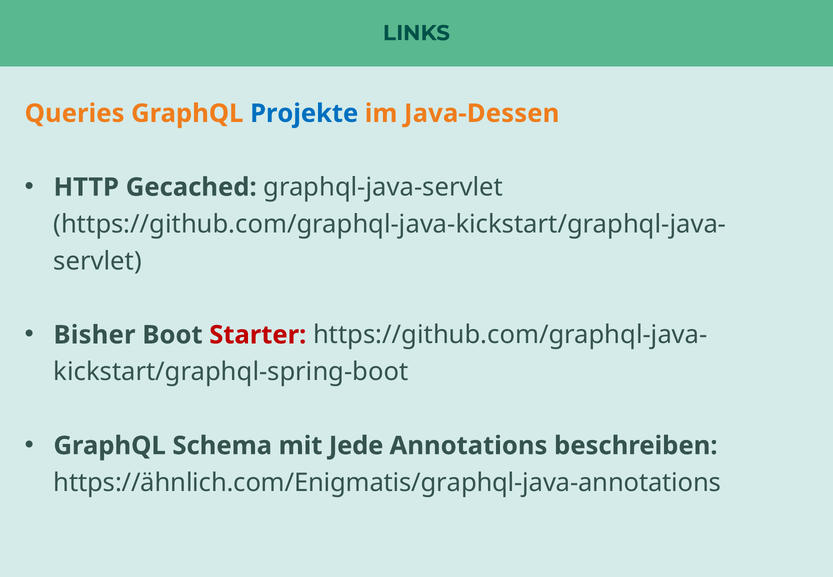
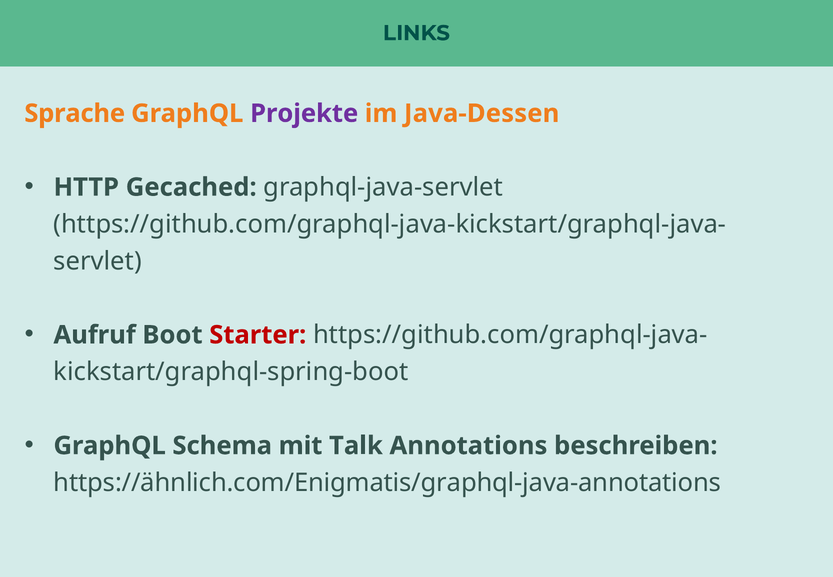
Queries: Queries -> Sprache
Projekte colour: blue -> purple
Bisher: Bisher -> Aufruf
Jede: Jede -> Talk
